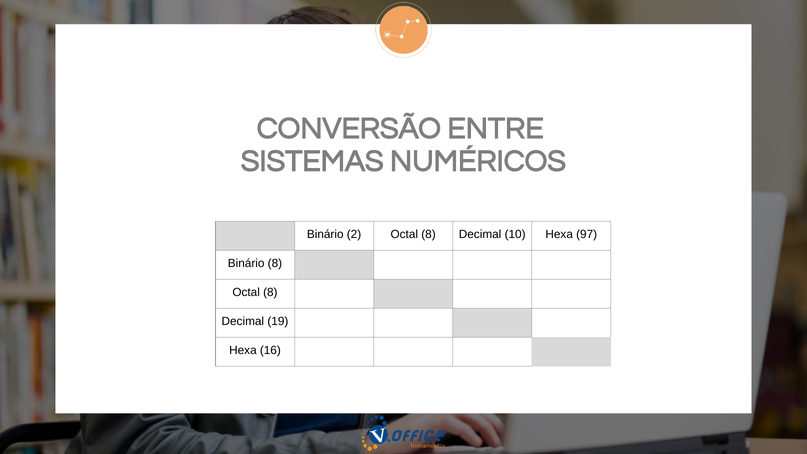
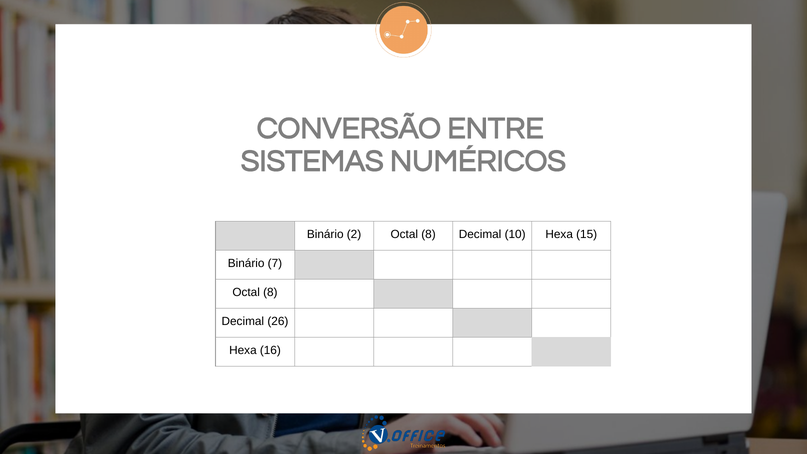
97: 97 -> 15
Binário 8: 8 -> 7
19: 19 -> 26
